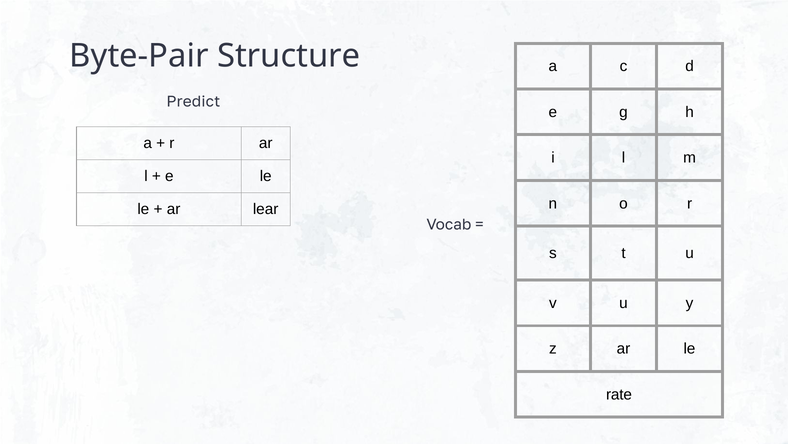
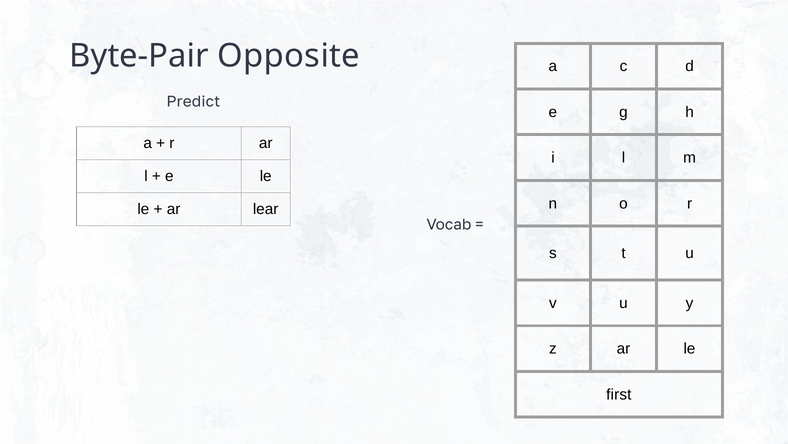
Structure: Structure -> Opposite
rate: rate -> first
